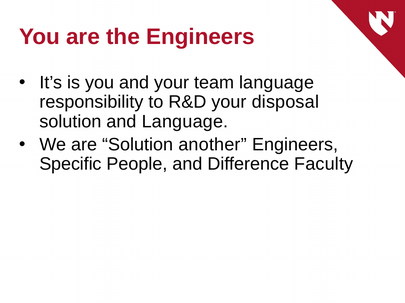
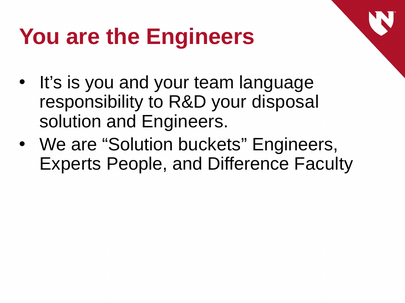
and Language: Language -> Engineers
another: another -> buckets
Specific: Specific -> Experts
